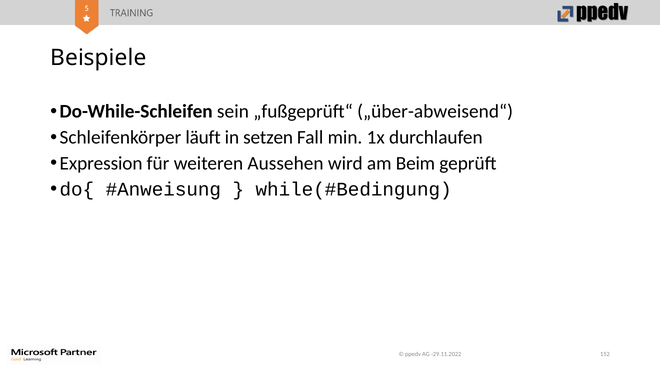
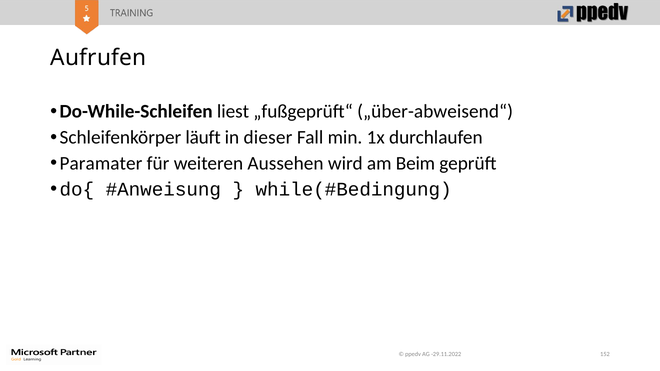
Beispiele: Beispiele -> Aufrufen
sein: sein -> liest
setzen: setzen -> dieser
Expression: Expression -> Paramater
